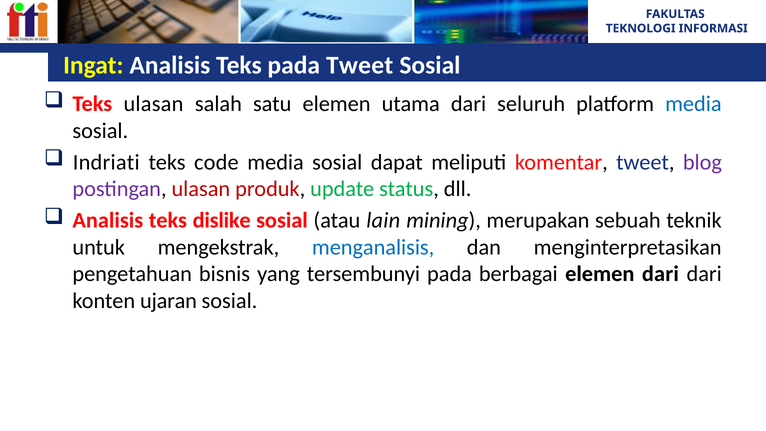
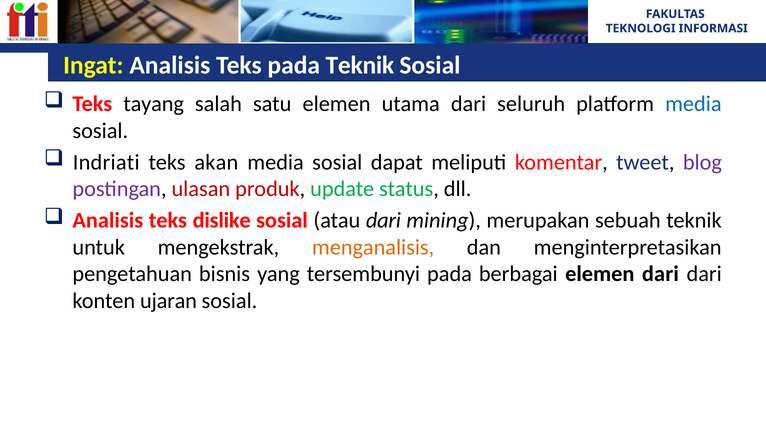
pada Tweet: Tweet -> Teknik
Teks ulasan: ulasan -> tayang
code: code -> akan
atau lain: lain -> dari
menganalisis colour: blue -> orange
